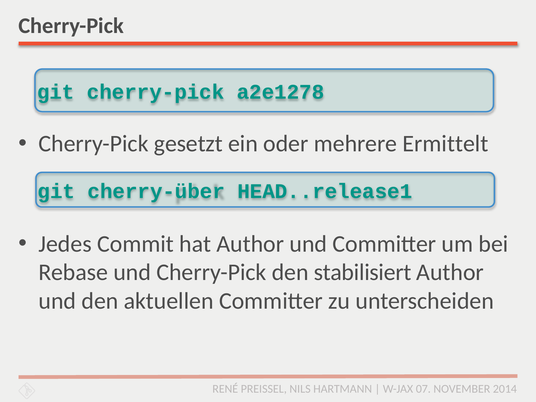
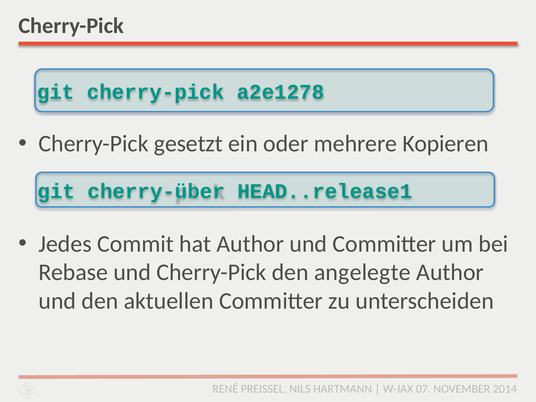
Ermittelt: Ermittelt -> Kopieren
stabilisiert: stabilisiert -> angelegte
